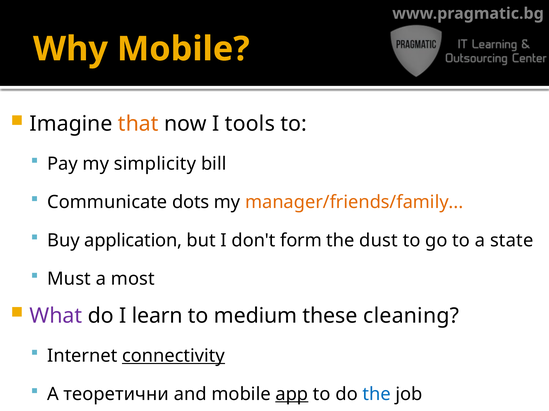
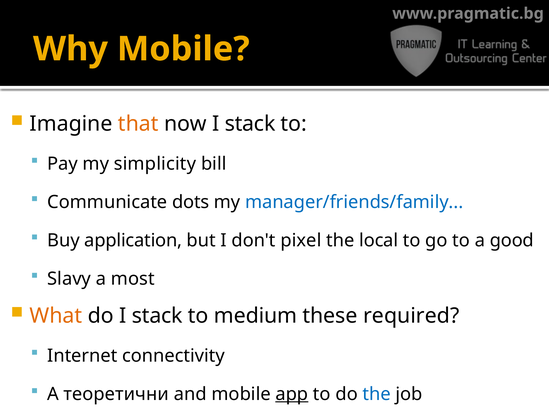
now I tools: tools -> stack
manager/friends/family colour: orange -> blue
form: form -> pixel
dust: dust -> local
state: state -> good
Must: Must -> Slavy
What colour: purple -> orange
do I learn: learn -> stack
cleaning: cleaning -> required
connectivity underline: present -> none
